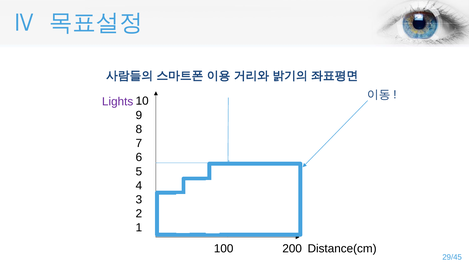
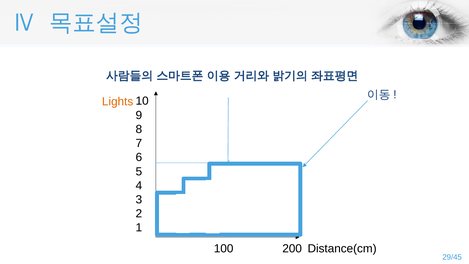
Lights colour: purple -> orange
